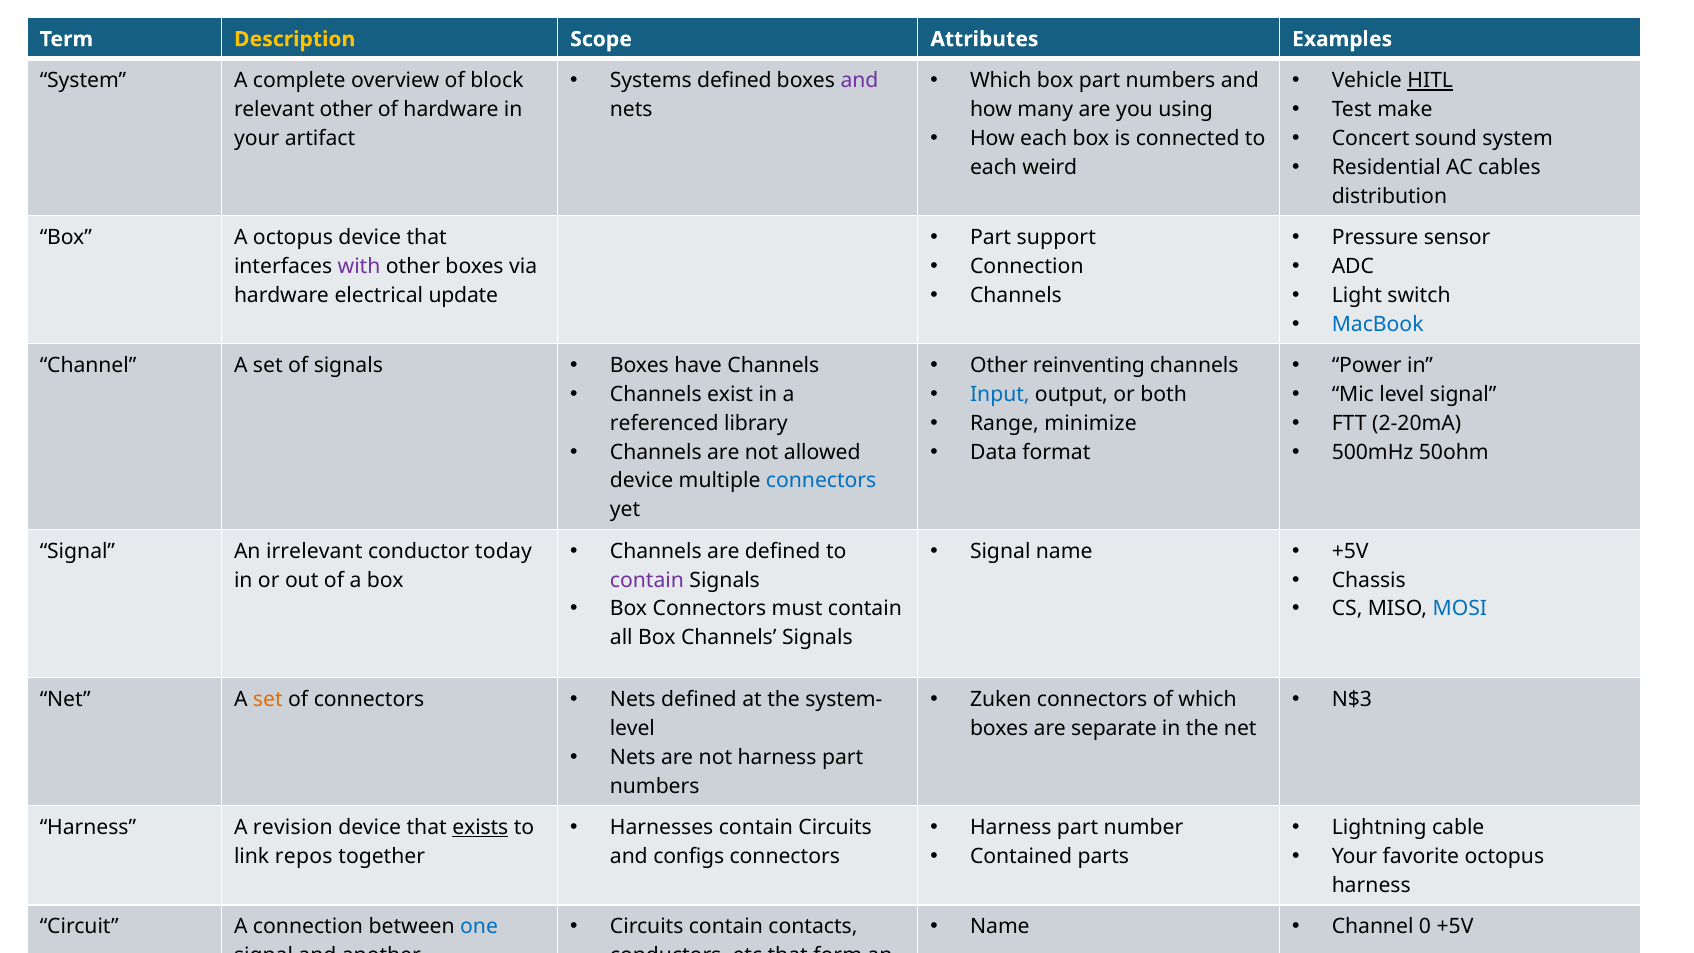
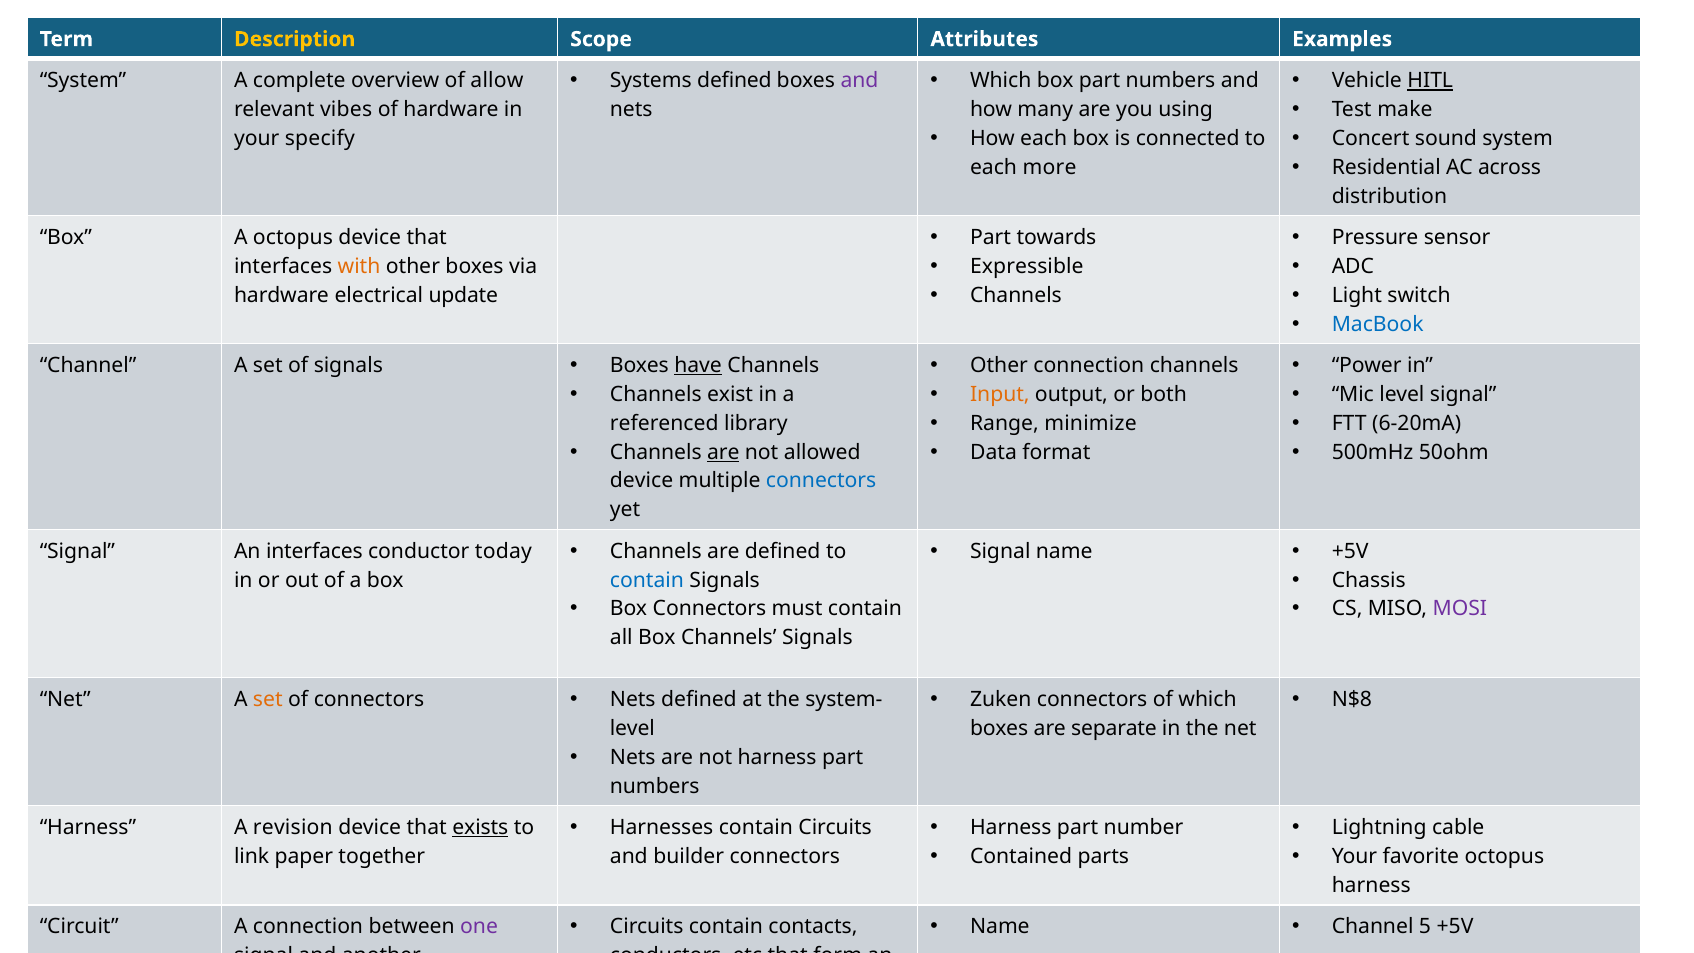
block: block -> allow
relevant other: other -> vibes
artifact: artifact -> specify
cables: cables -> across
weird: weird -> more
support: support -> towards
Connection at (1027, 266): Connection -> Expressible
with colour: purple -> orange
Other reinventing: reinventing -> connection
have underline: none -> present
Input colour: blue -> orange
2-20mA: 2-20mA -> 6-20mA
are at (723, 452) underline: none -> present
An irrelevant: irrelevant -> interfaces
contain at (647, 580) colour: purple -> blue
MOSI colour: blue -> purple
N$3: N$3 -> N$8
repos: repos -> paper
configs: configs -> builder
0: 0 -> 5
one colour: blue -> purple
